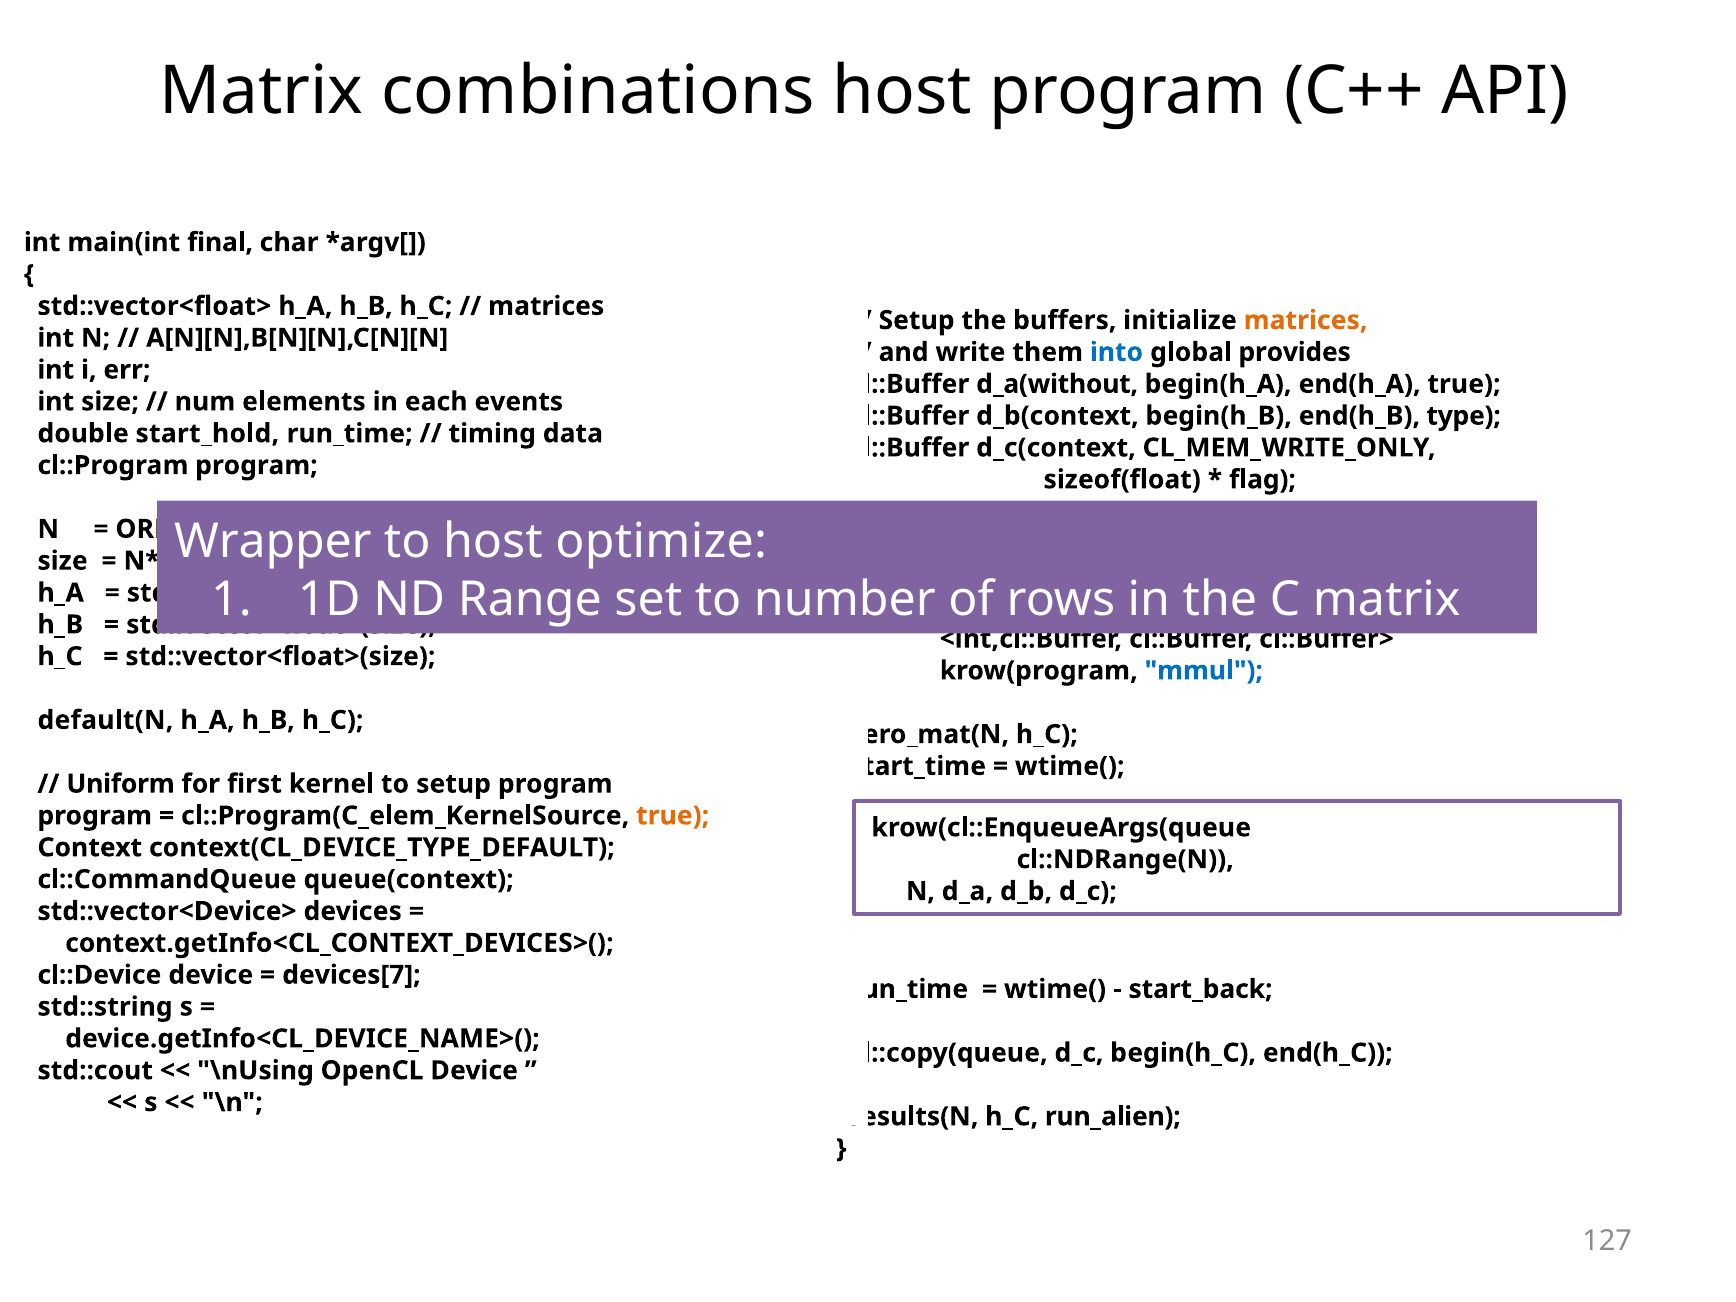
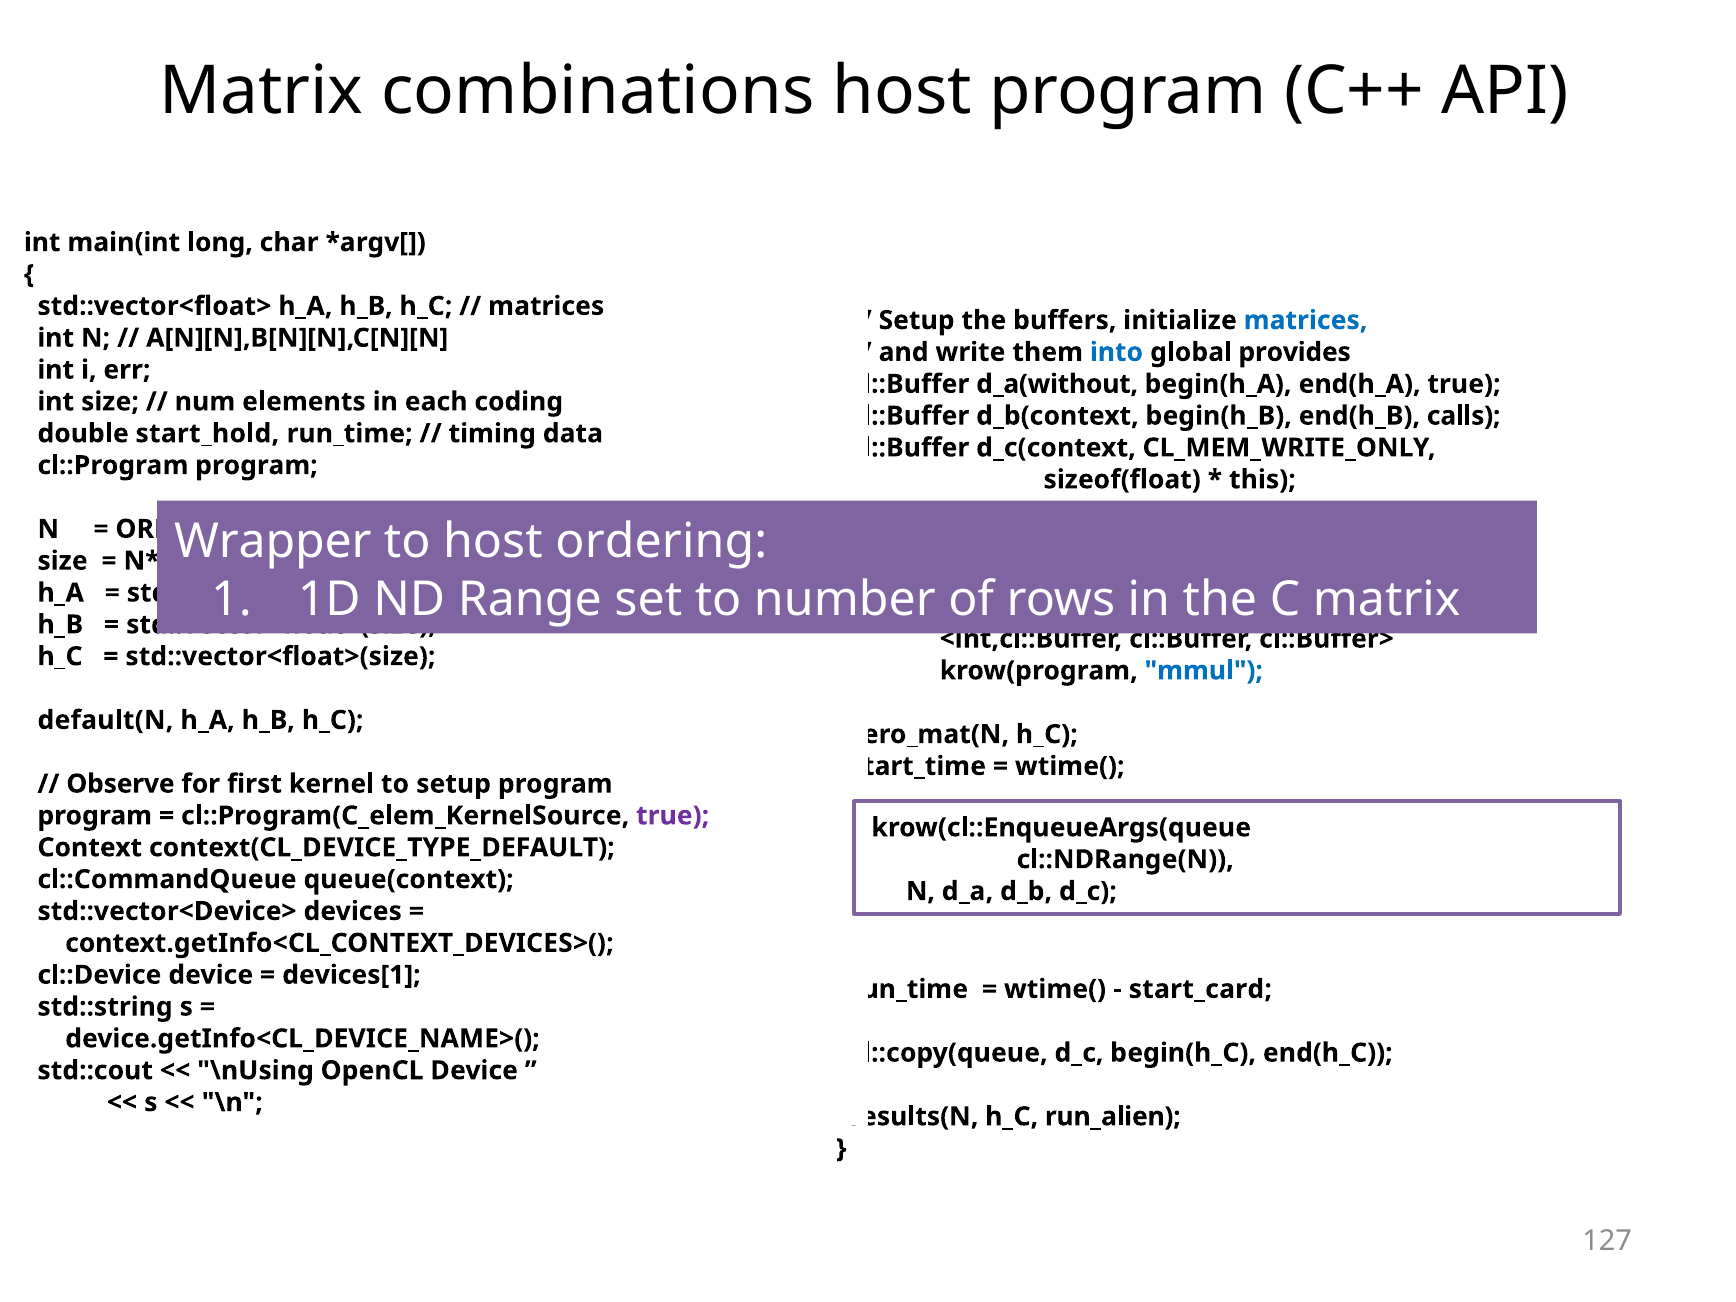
final: final -> long
matrices at (1306, 320) colour: orange -> blue
events: events -> coding
type: type -> calls
flag: flag -> this
optimize: optimize -> ordering
Uniform: Uniform -> Observe
true at (673, 816) colour: orange -> purple
devices[7: devices[7 -> devices[1
start_back: start_back -> start_card
